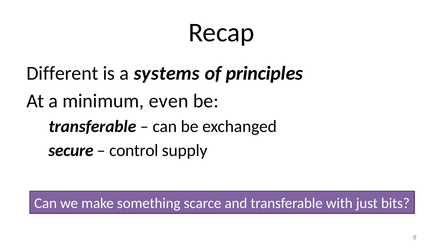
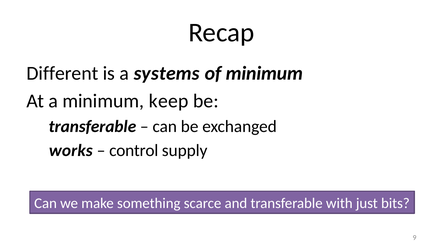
of principles: principles -> minimum
even: even -> keep
secure: secure -> works
